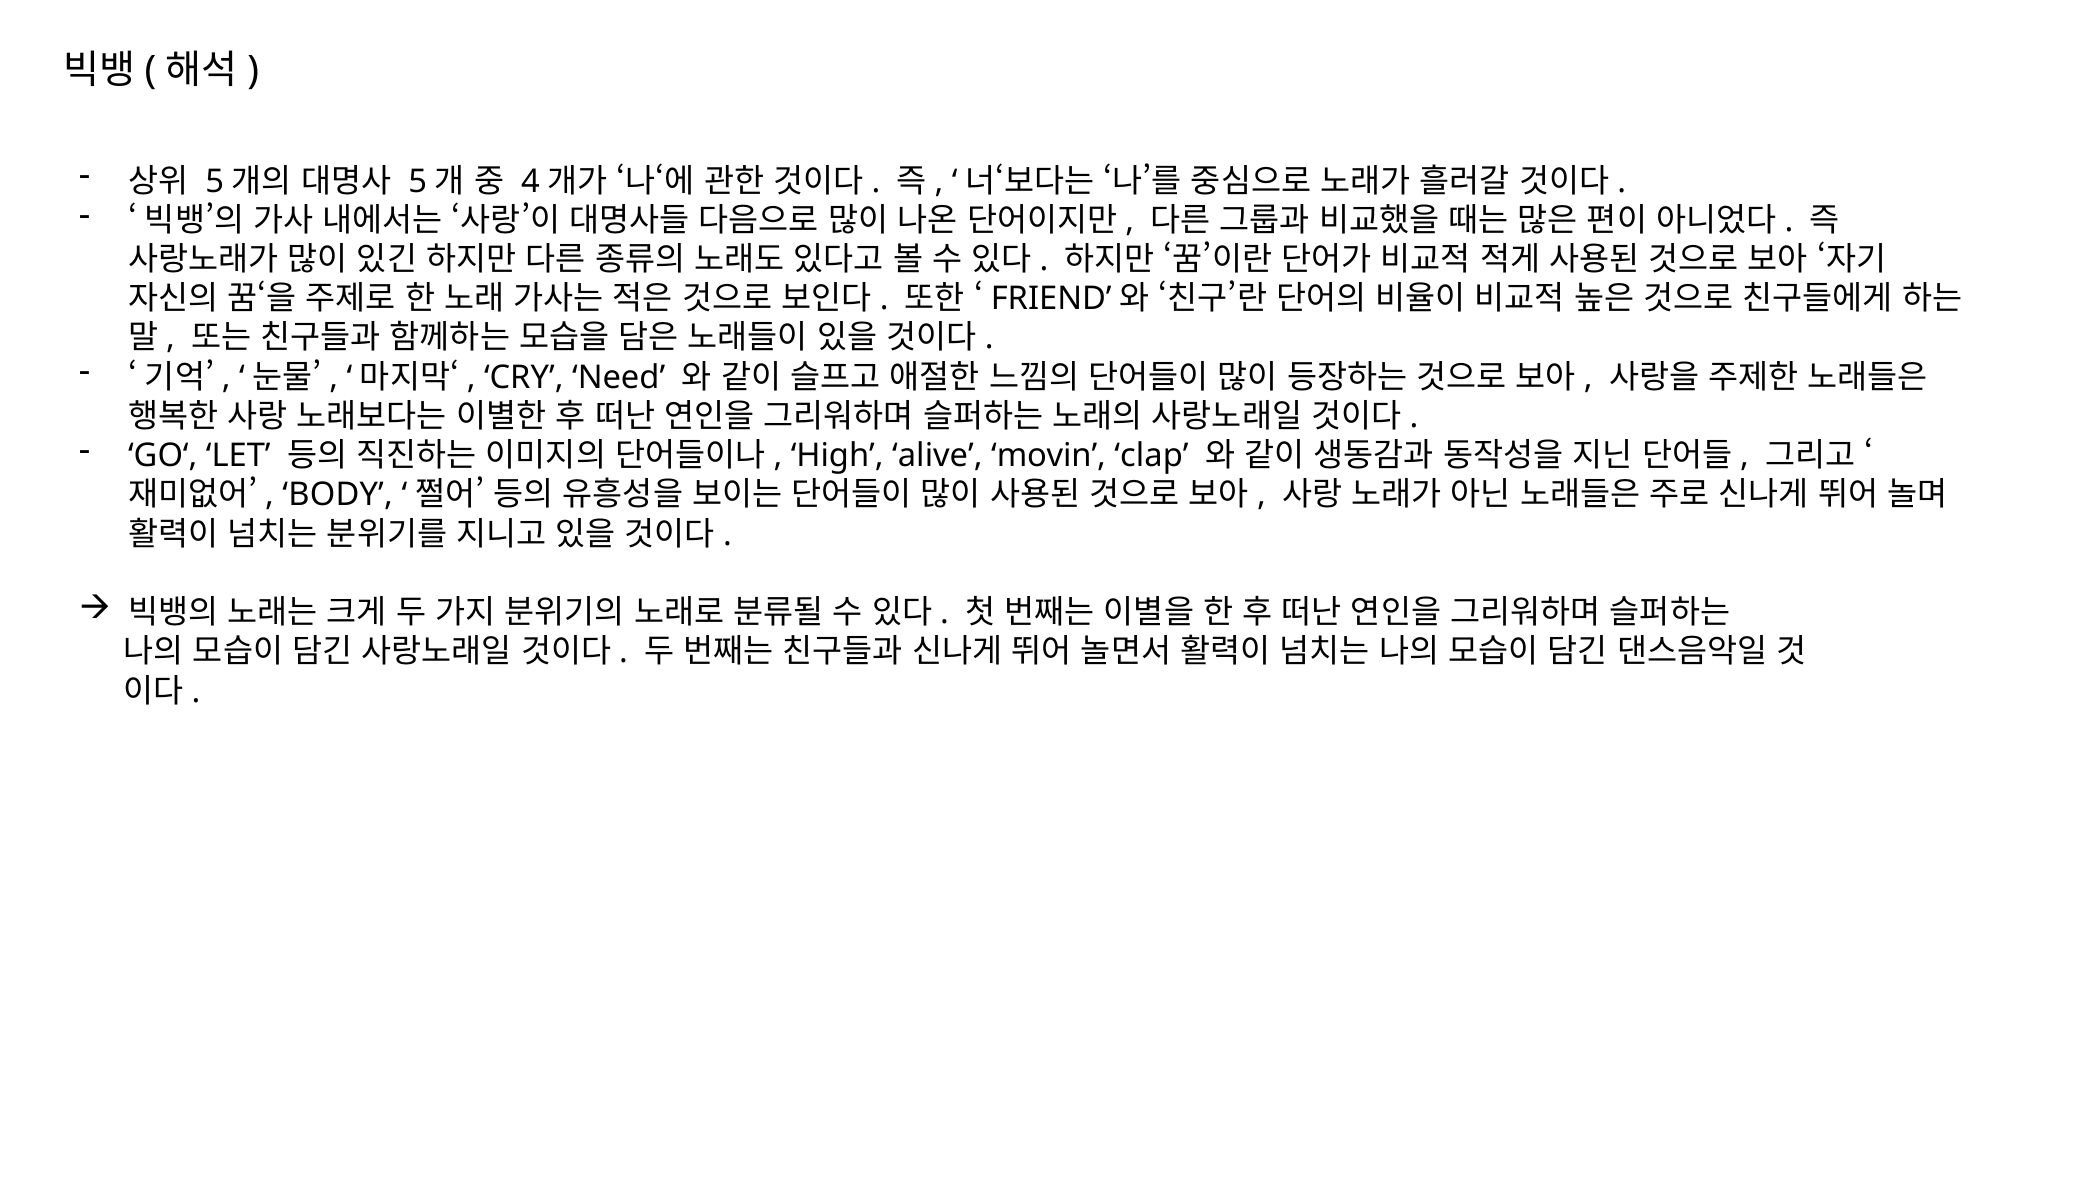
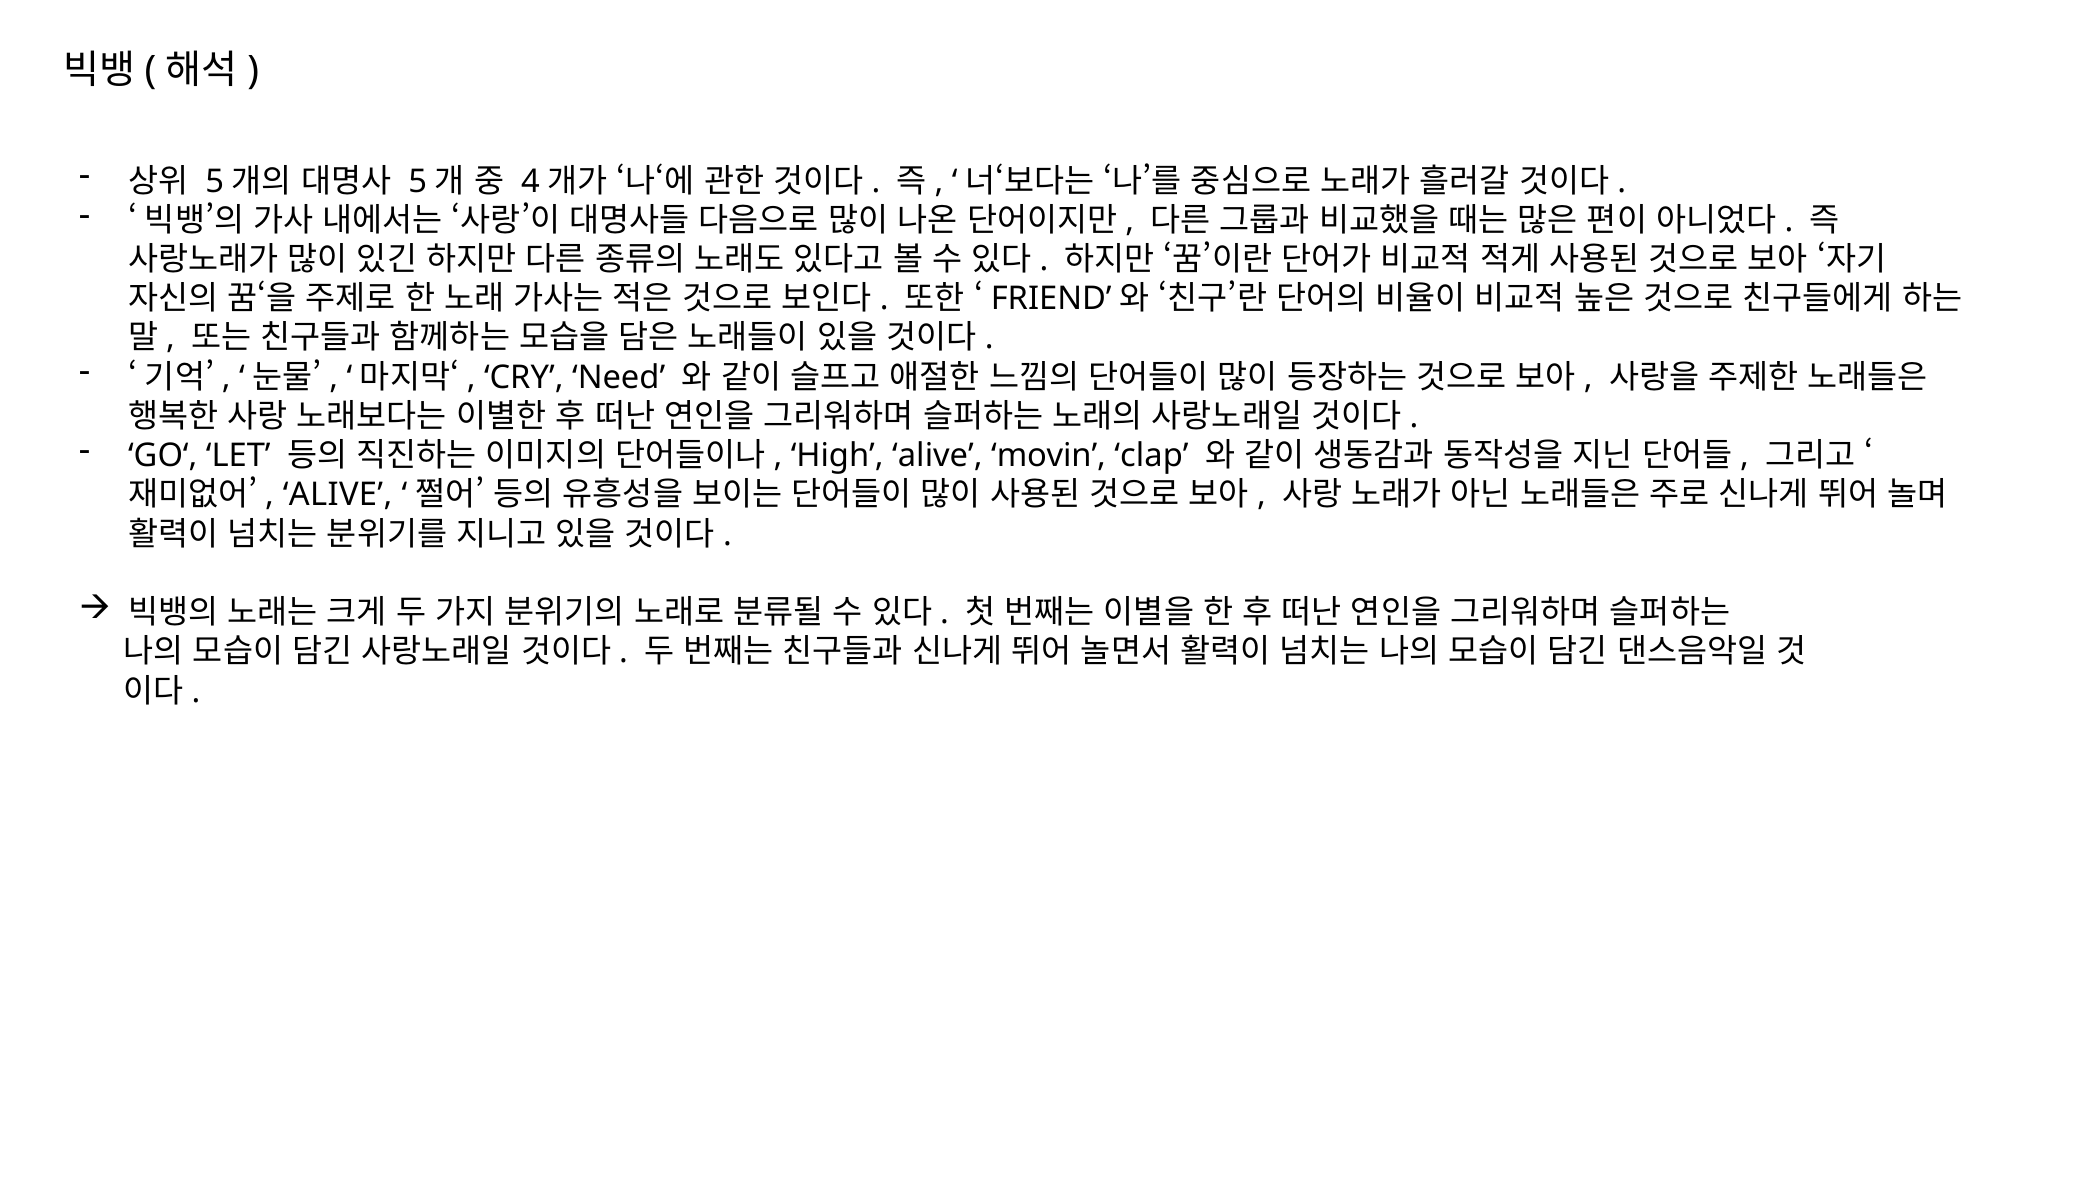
BODY at (338, 495): BODY -> ALIVE
